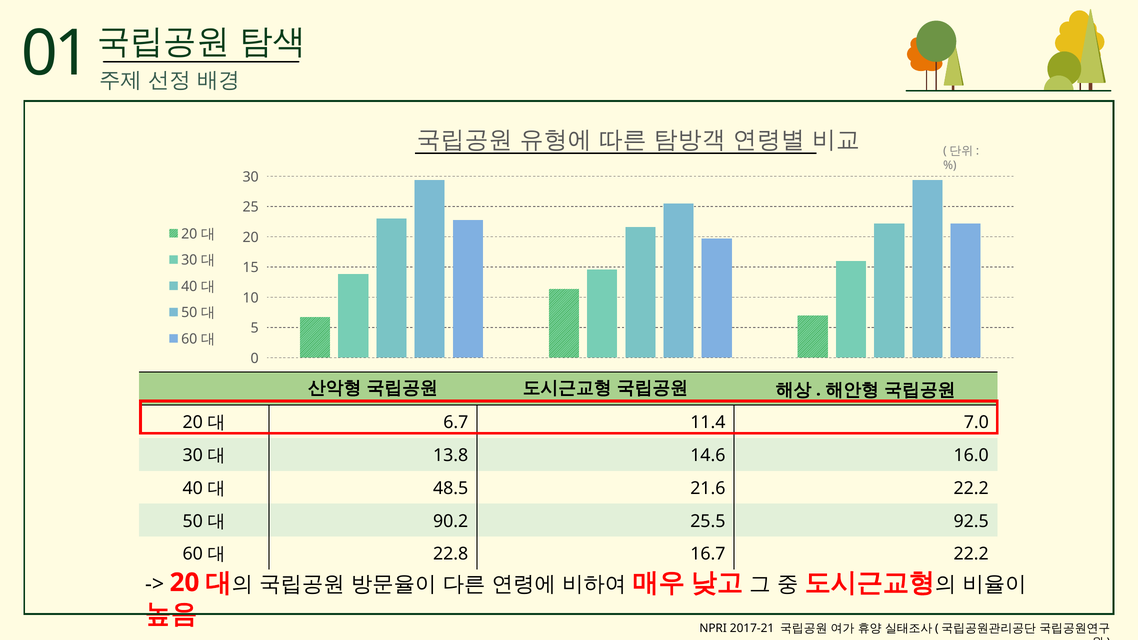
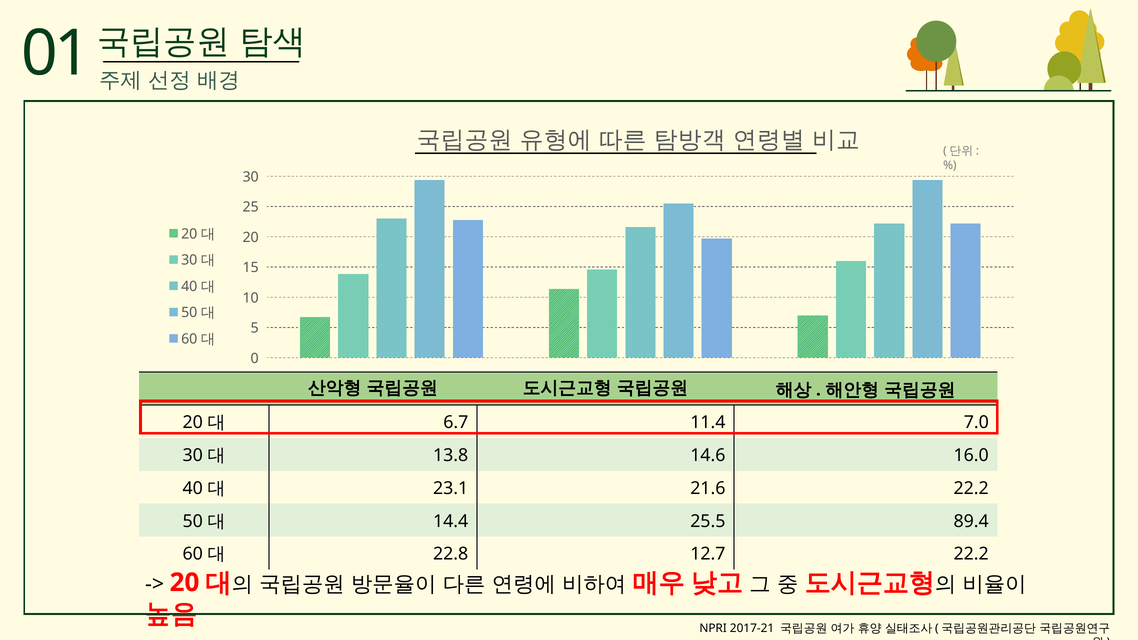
48.5: 48.5 -> 23.1
90.2: 90.2 -> 14.4
92.5: 92.5 -> 89.4
16.7: 16.7 -> 12.7
